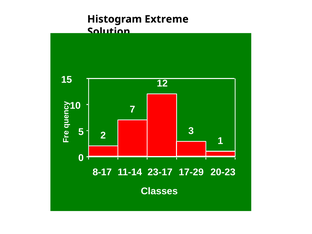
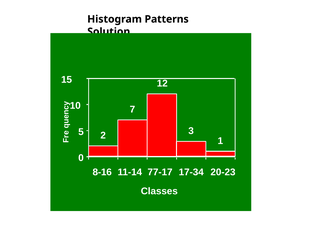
Extreme: Extreme -> Patterns
8-17: 8-17 -> 8-16
23-17: 23-17 -> 77-17
17-29: 17-29 -> 17-34
